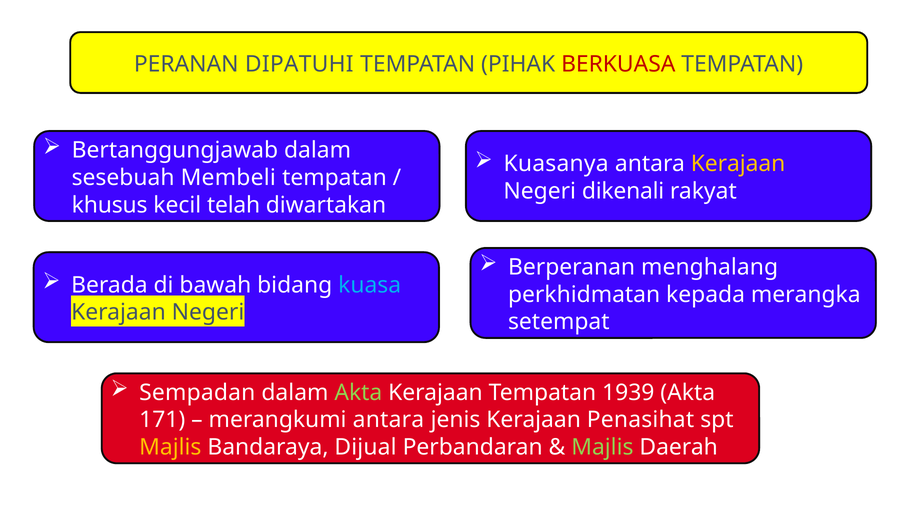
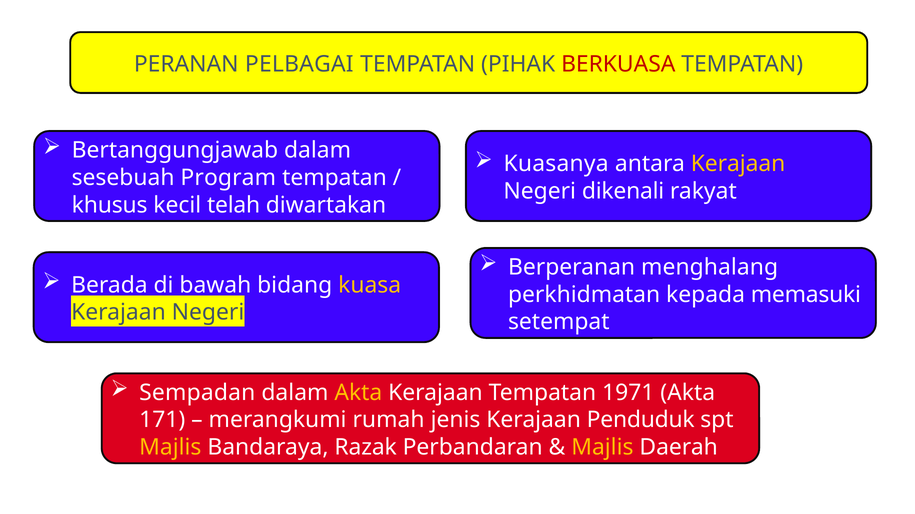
DIPATUHI: DIPATUHI -> PELBAGAI
Membeli: Membeli -> Program
kuasa colour: light blue -> yellow
merangka: merangka -> memasuki
Akta at (358, 393) colour: light green -> yellow
1939: 1939 -> 1971
merangkumi antara: antara -> rumah
Penasihat: Penasihat -> Penduduk
Dijual: Dijual -> Razak
Majlis at (602, 448) colour: light green -> yellow
